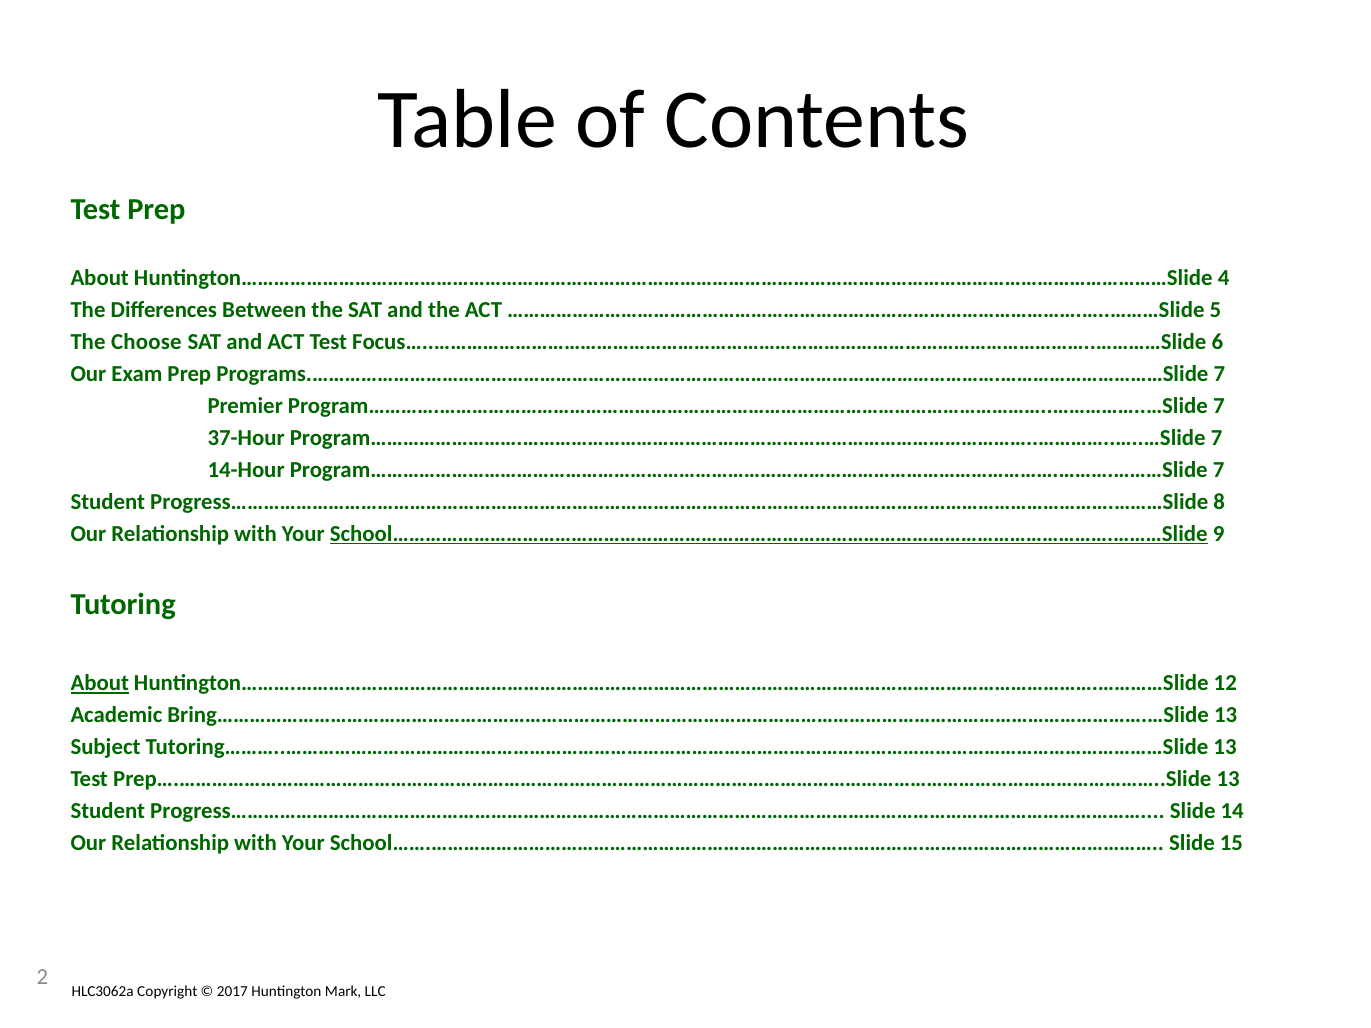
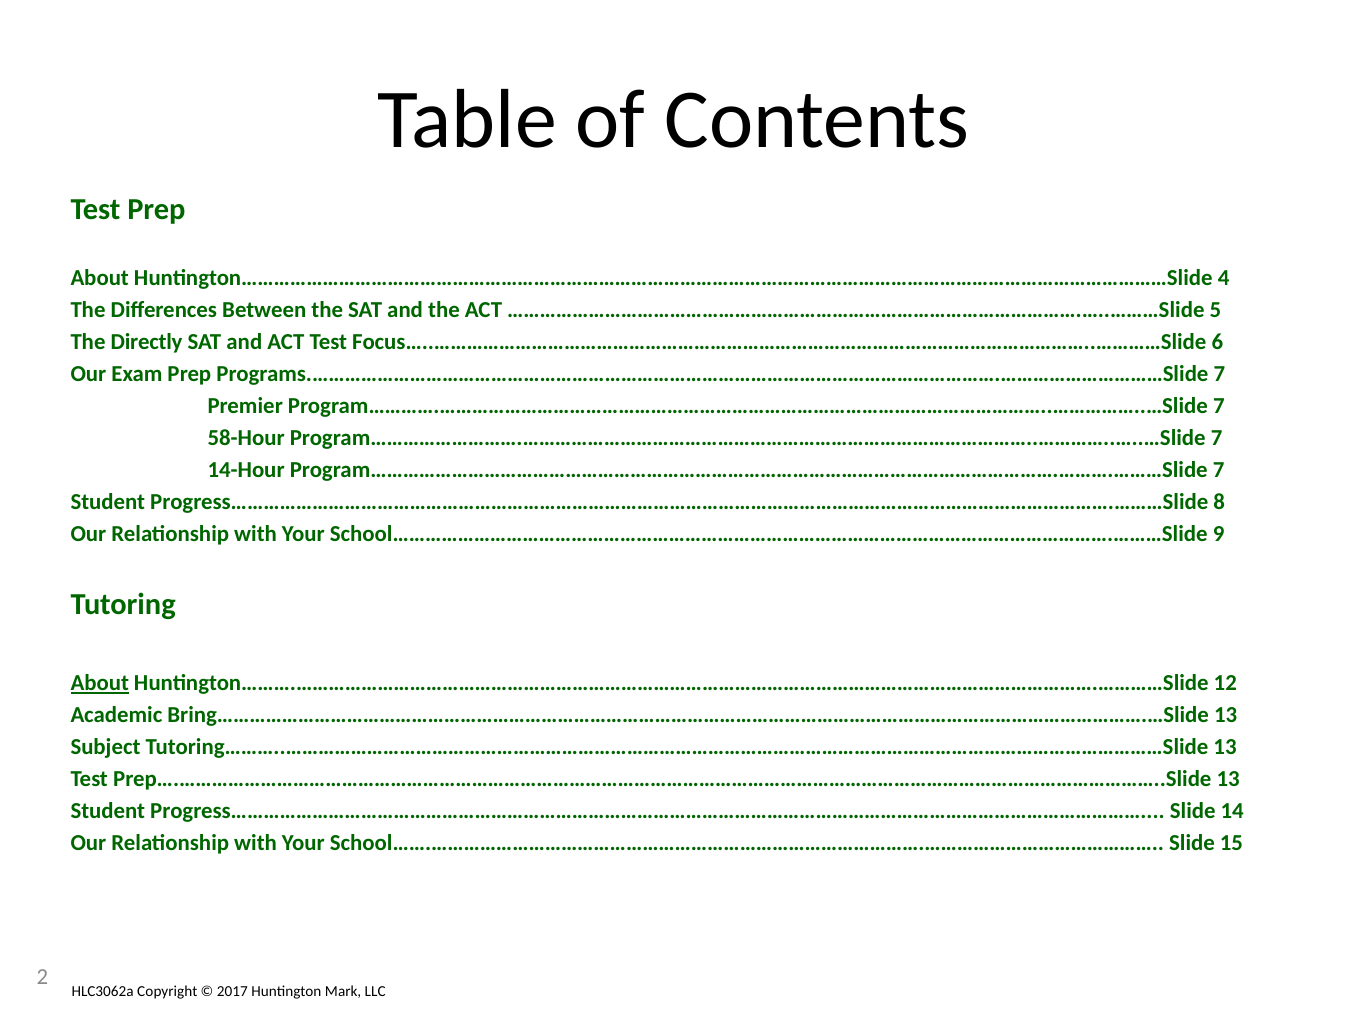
Choose: Choose -> Directly
37-Hour: 37-Hour -> 58-Hour
School…………………………………………………………………………………………………………………….………Slide underline: present -> none
